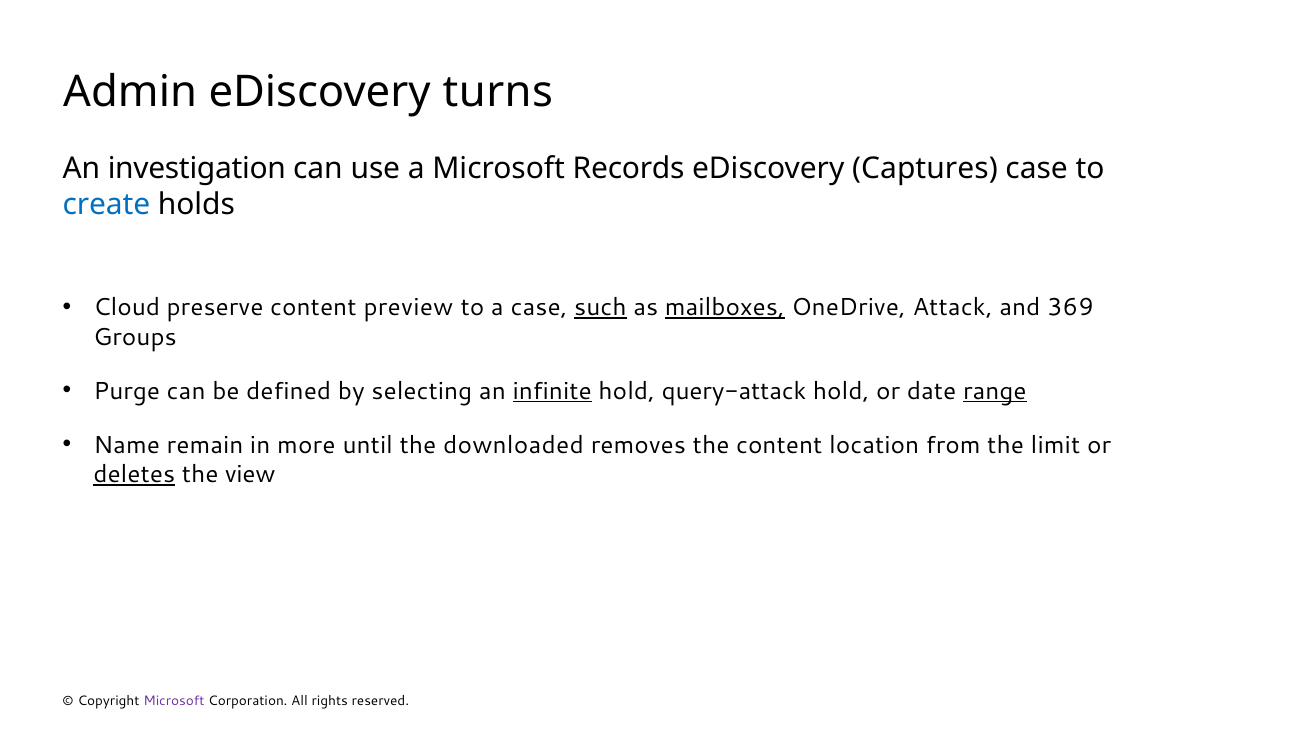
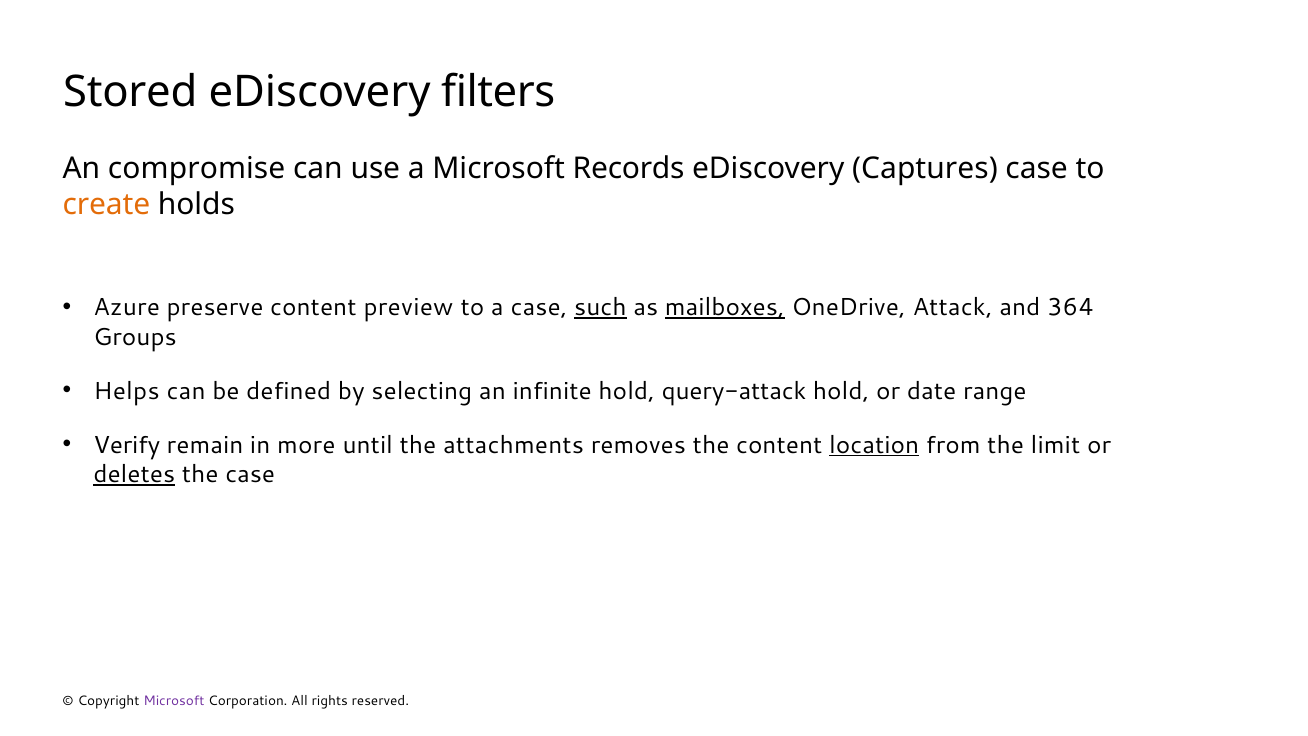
Admin: Admin -> Stored
turns: turns -> filters
investigation: investigation -> compromise
create colour: blue -> orange
Cloud: Cloud -> Azure
369: 369 -> 364
Purge: Purge -> Helps
infinite underline: present -> none
range underline: present -> none
Name: Name -> Verify
downloaded: downloaded -> attachments
location underline: none -> present
the view: view -> case
